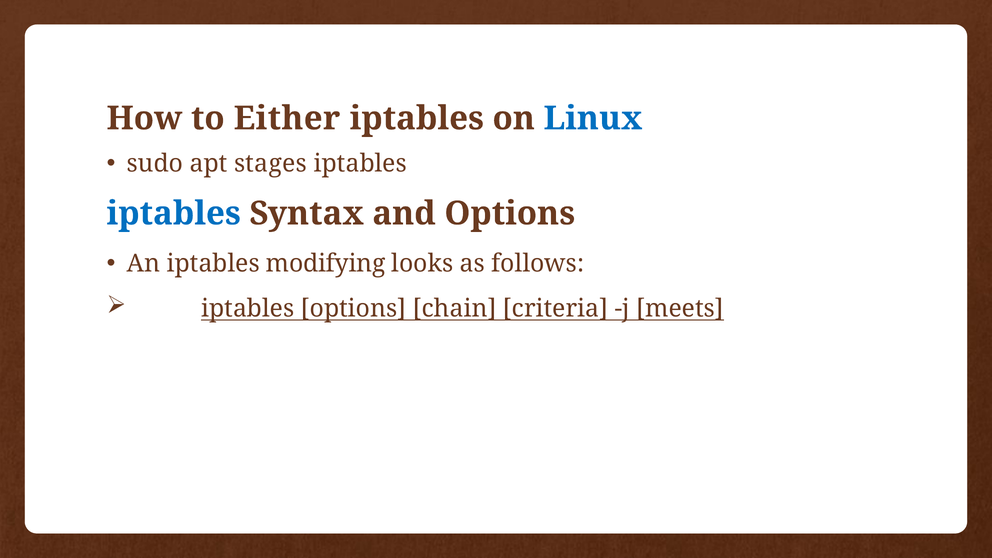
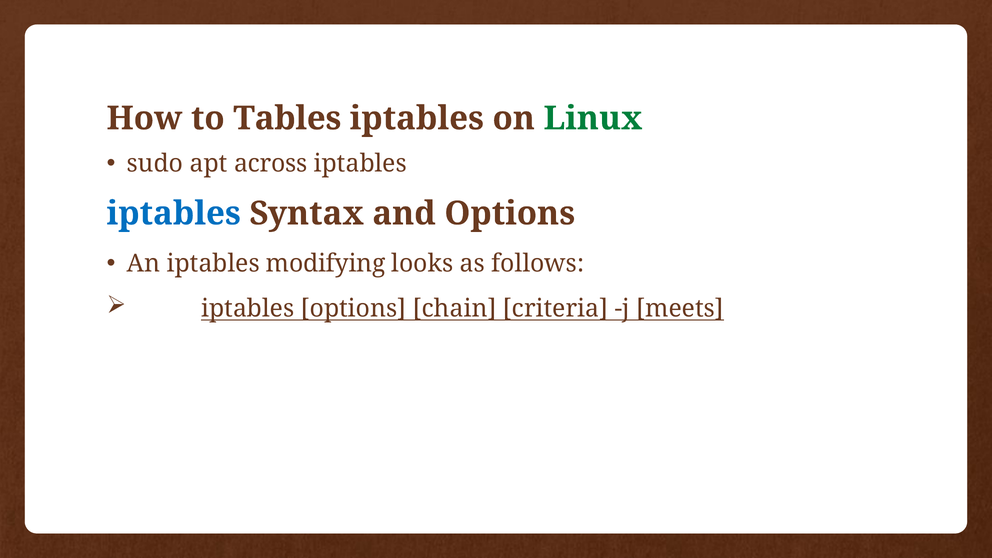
Either: Either -> Tables
Linux colour: blue -> green
stages: stages -> across
